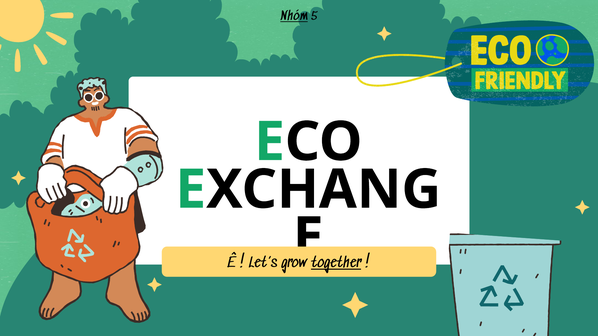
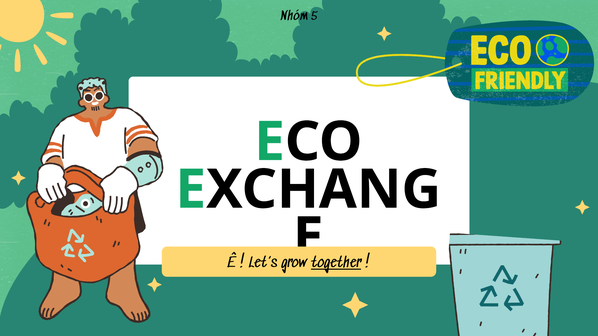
Nhóm underline: present -> none
